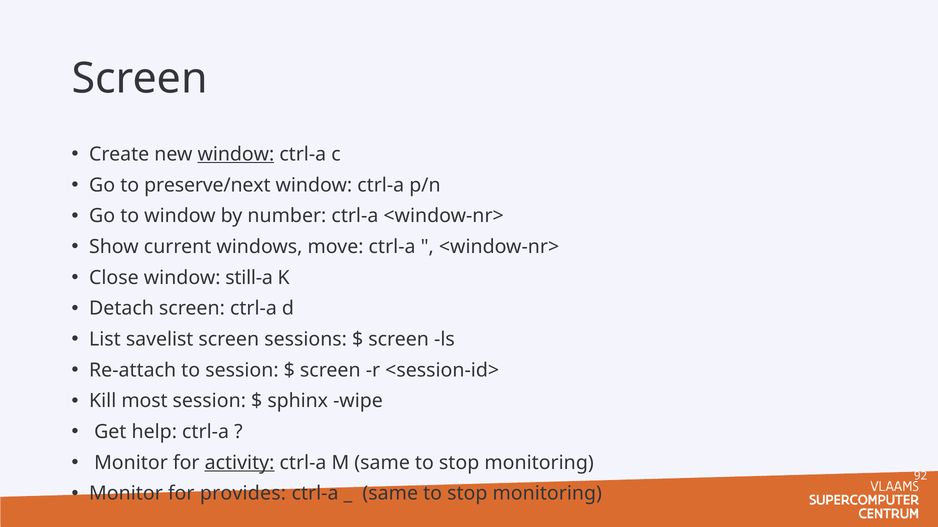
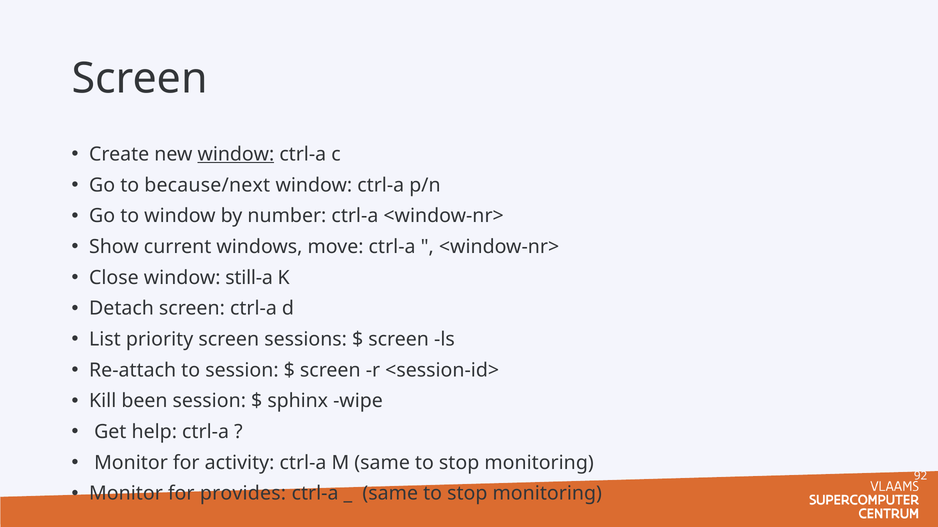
preserve/next: preserve/next -> because/next
savelist: savelist -> priority
most: most -> been
activity underline: present -> none
